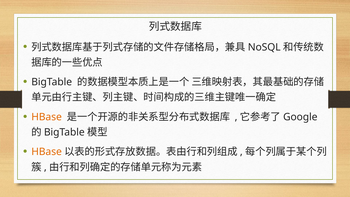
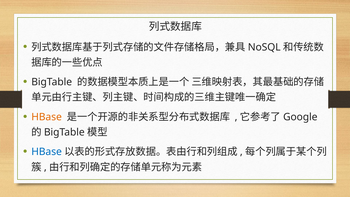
HBase at (47, 152) colour: orange -> blue
